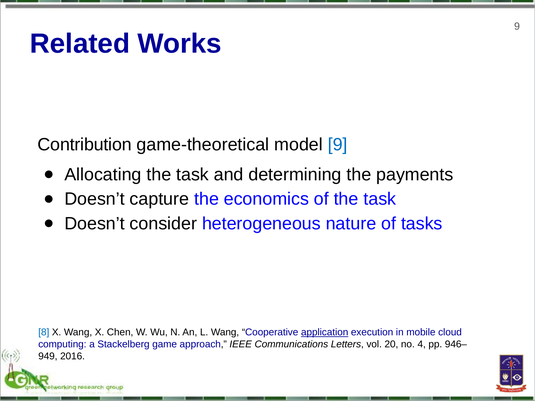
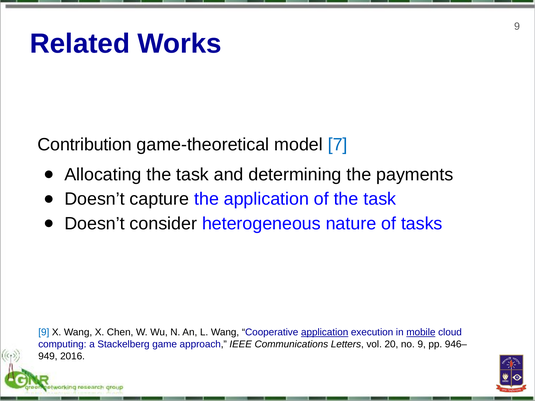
model 9: 9 -> 7
the economics: economics -> application
8 at (44, 333): 8 -> 9
mobile underline: none -> present
no 4: 4 -> 9
